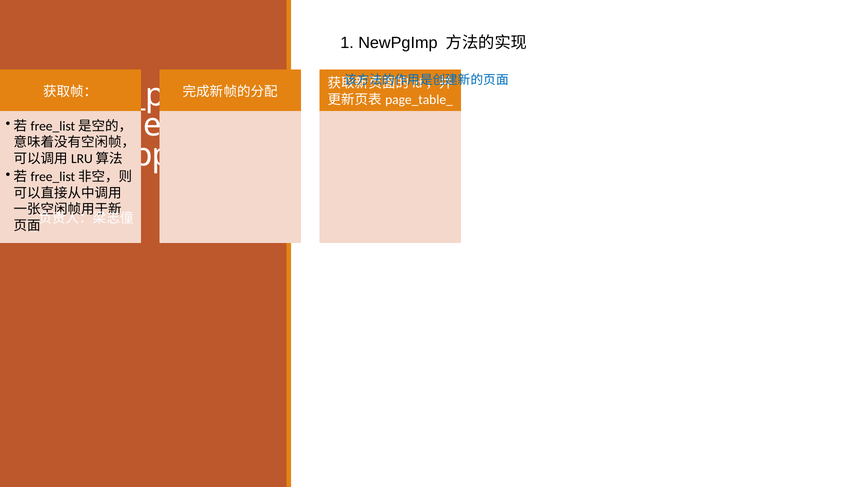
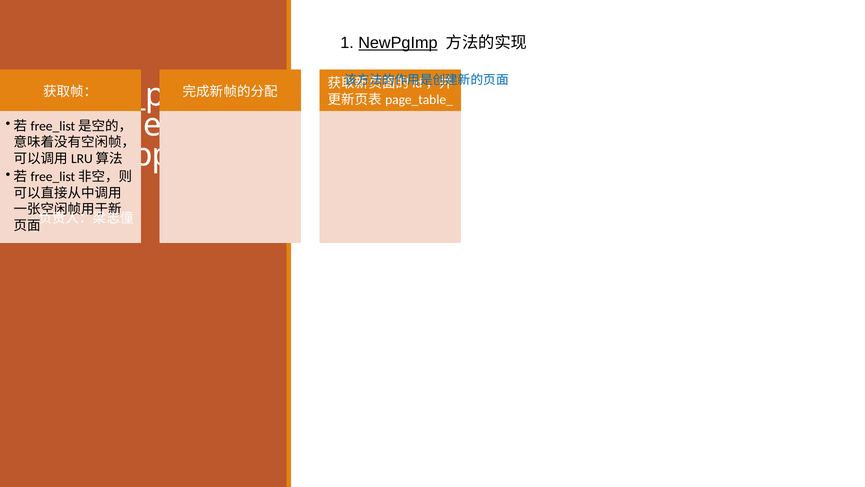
NewPgImp underline: none -> present
